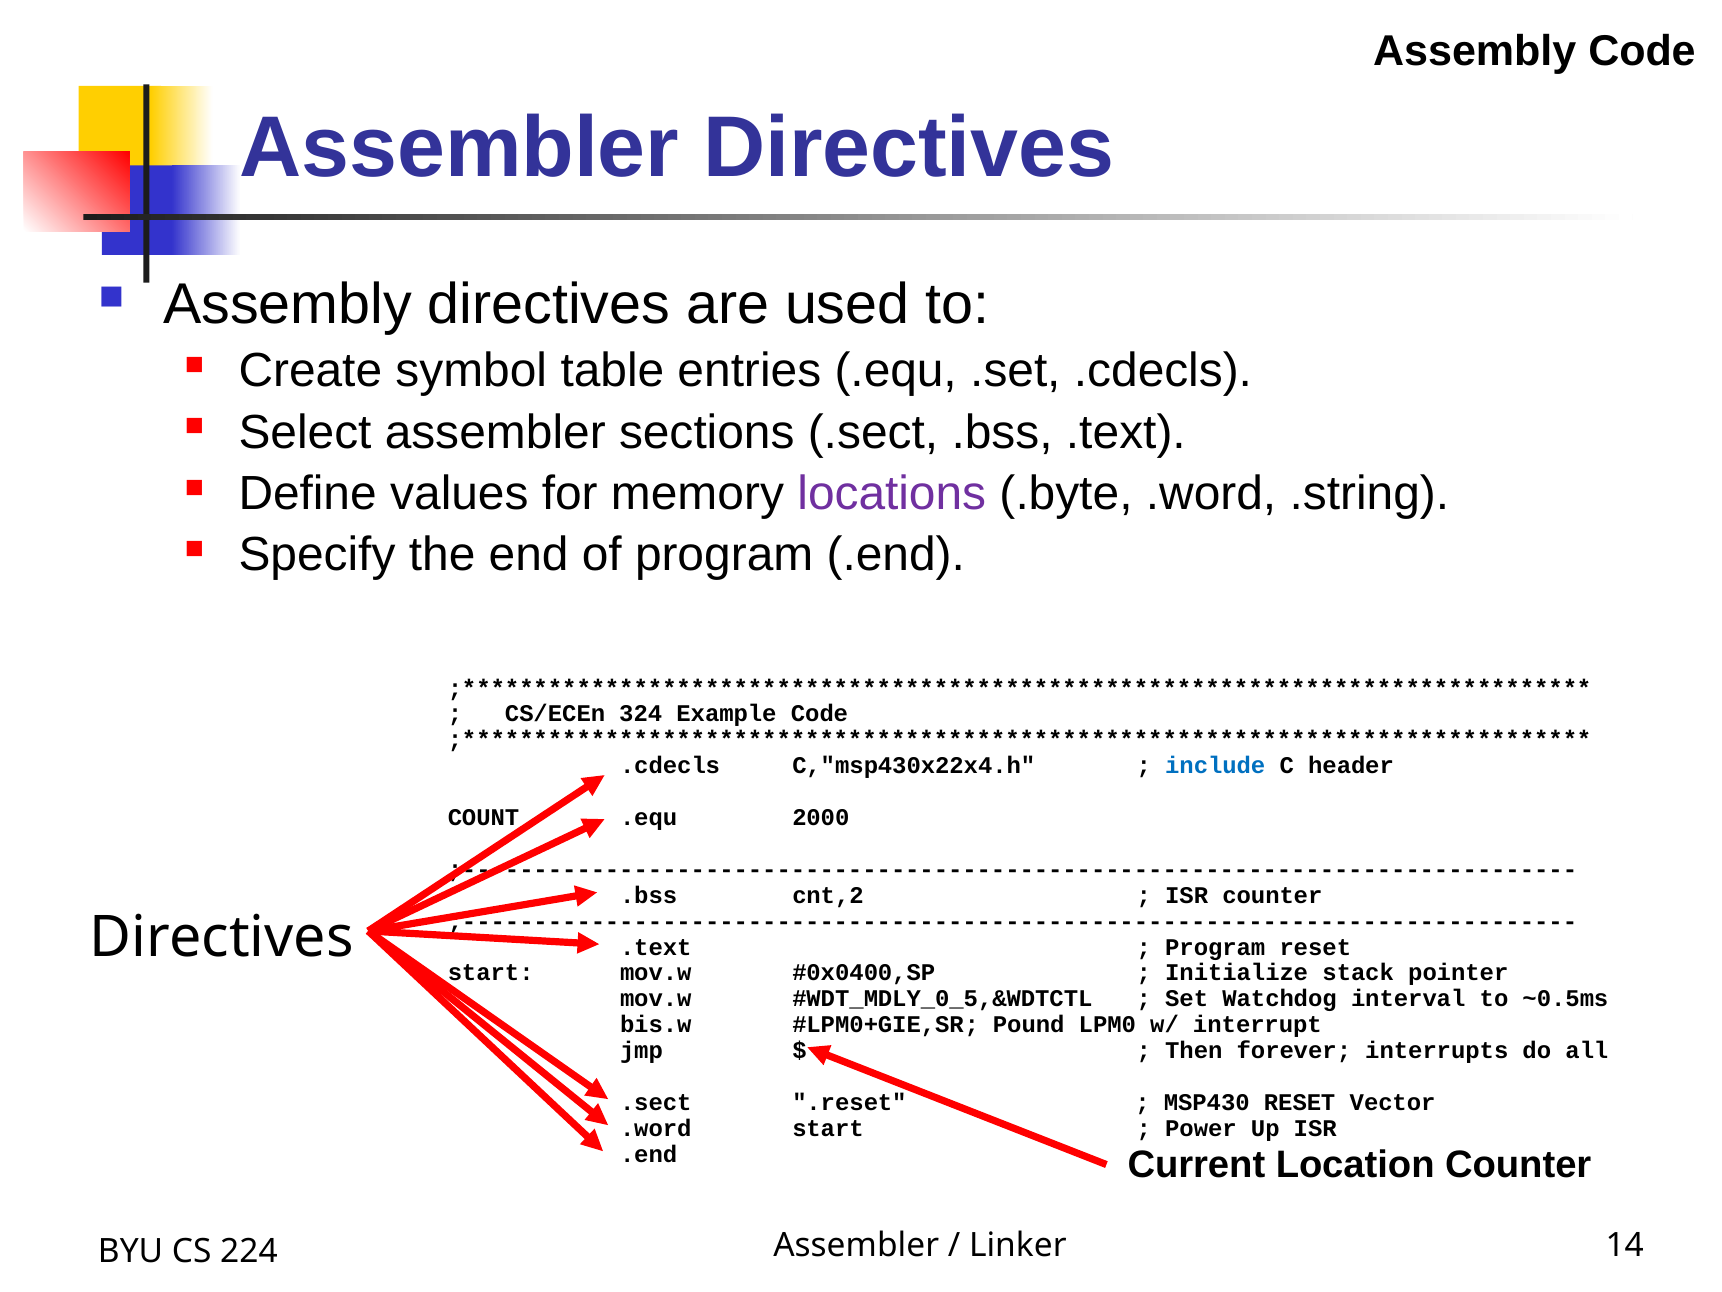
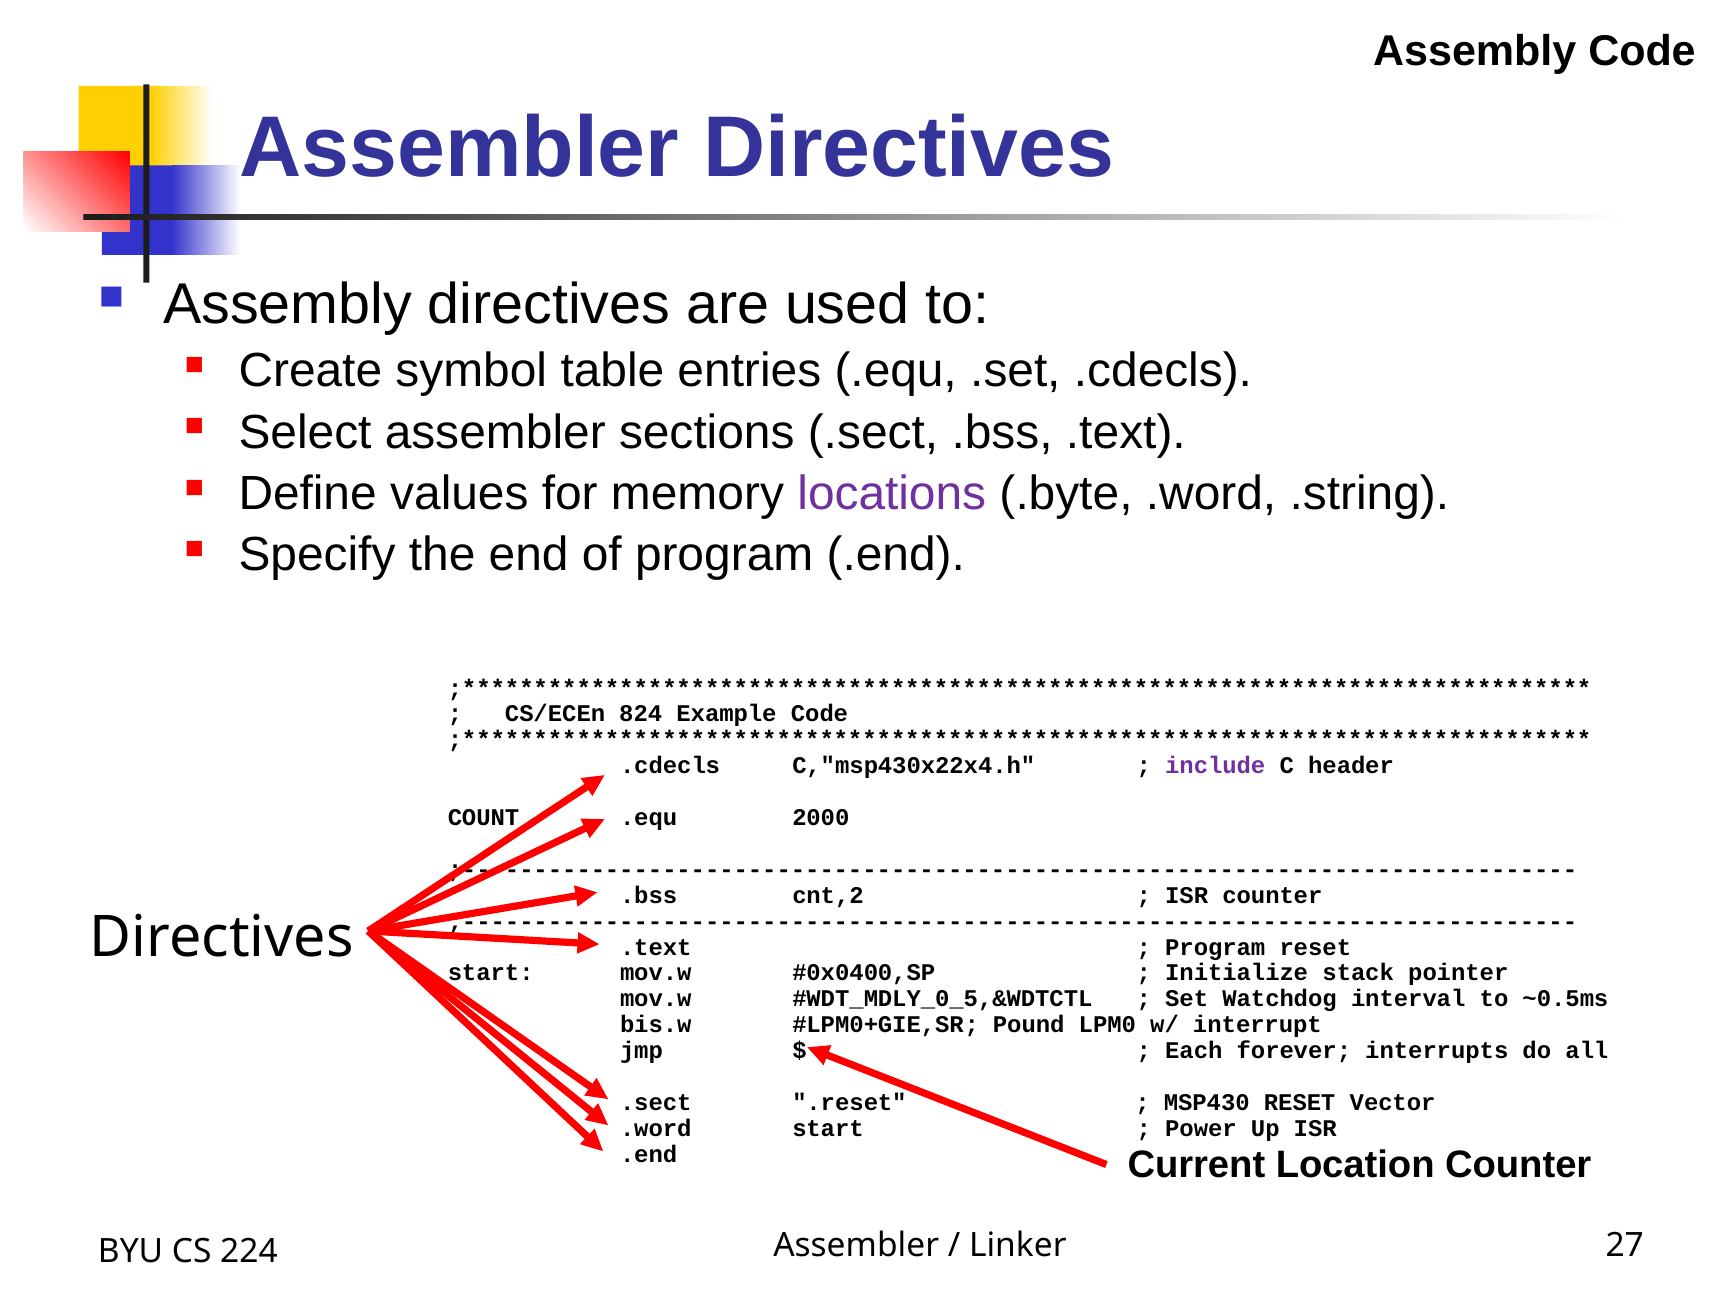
324: 324 -> 824
include colour: blue -> purple
Then: Then -> Each
14: 14 -> 27
